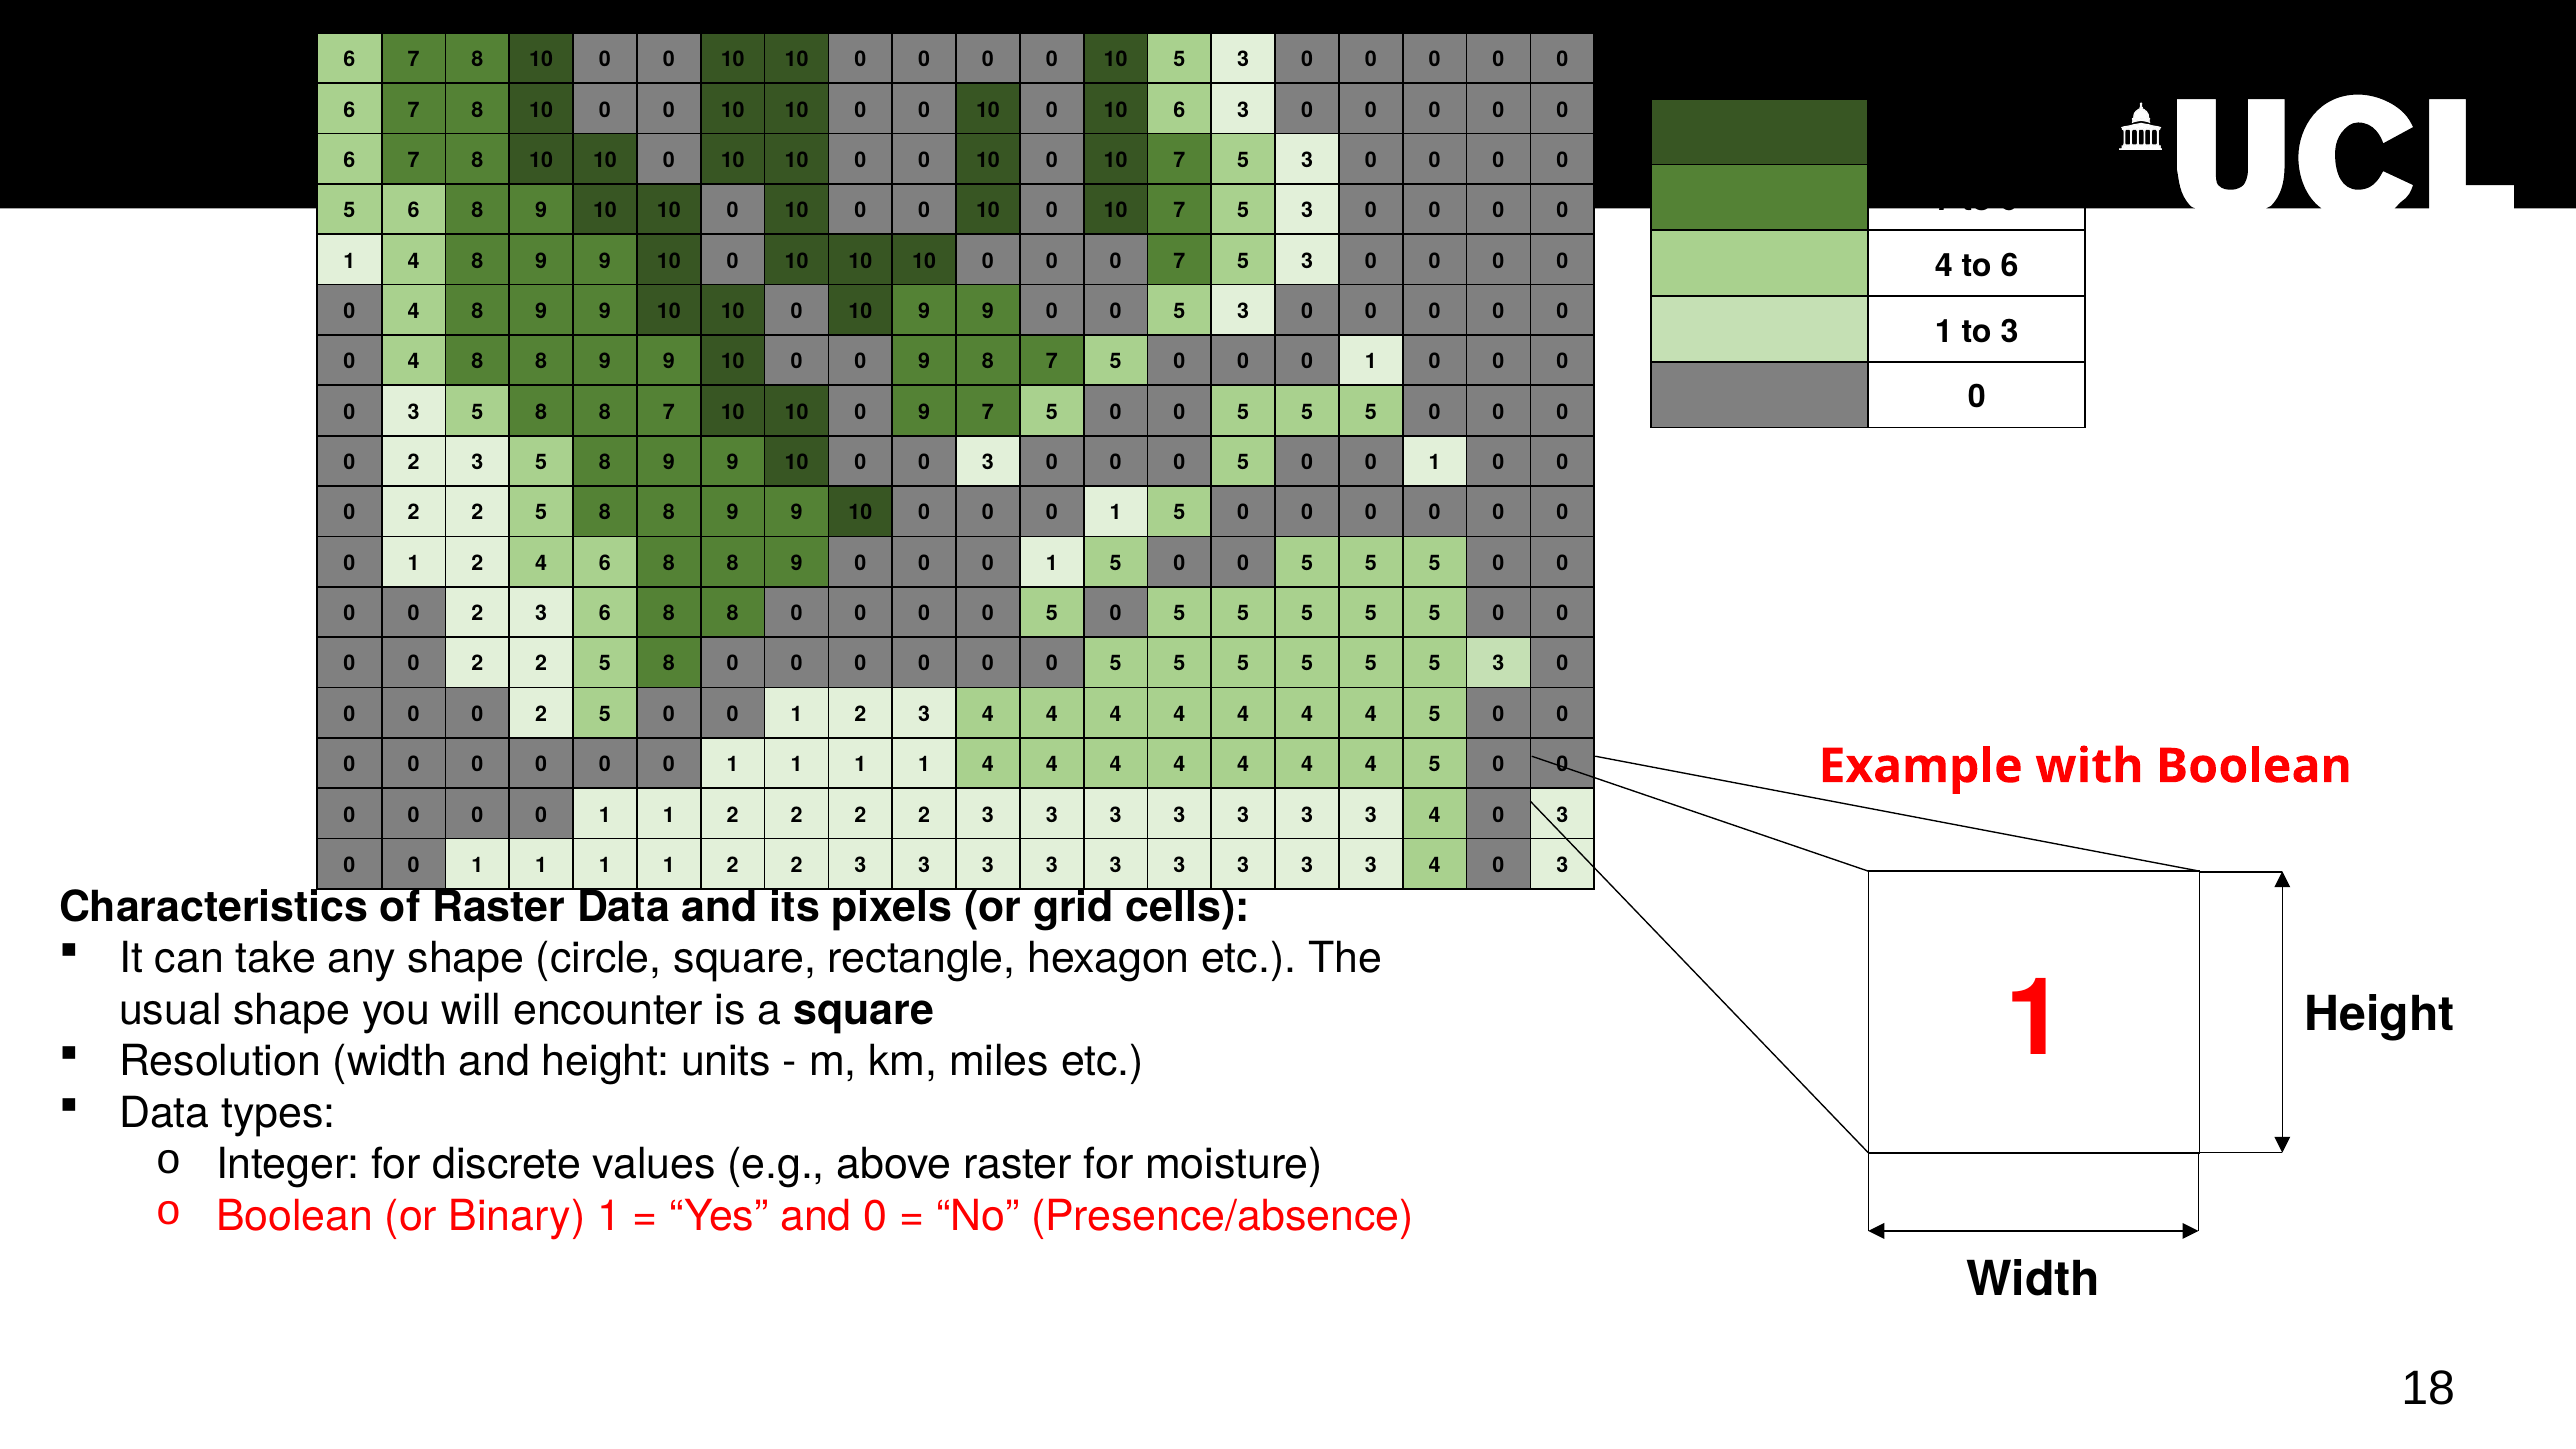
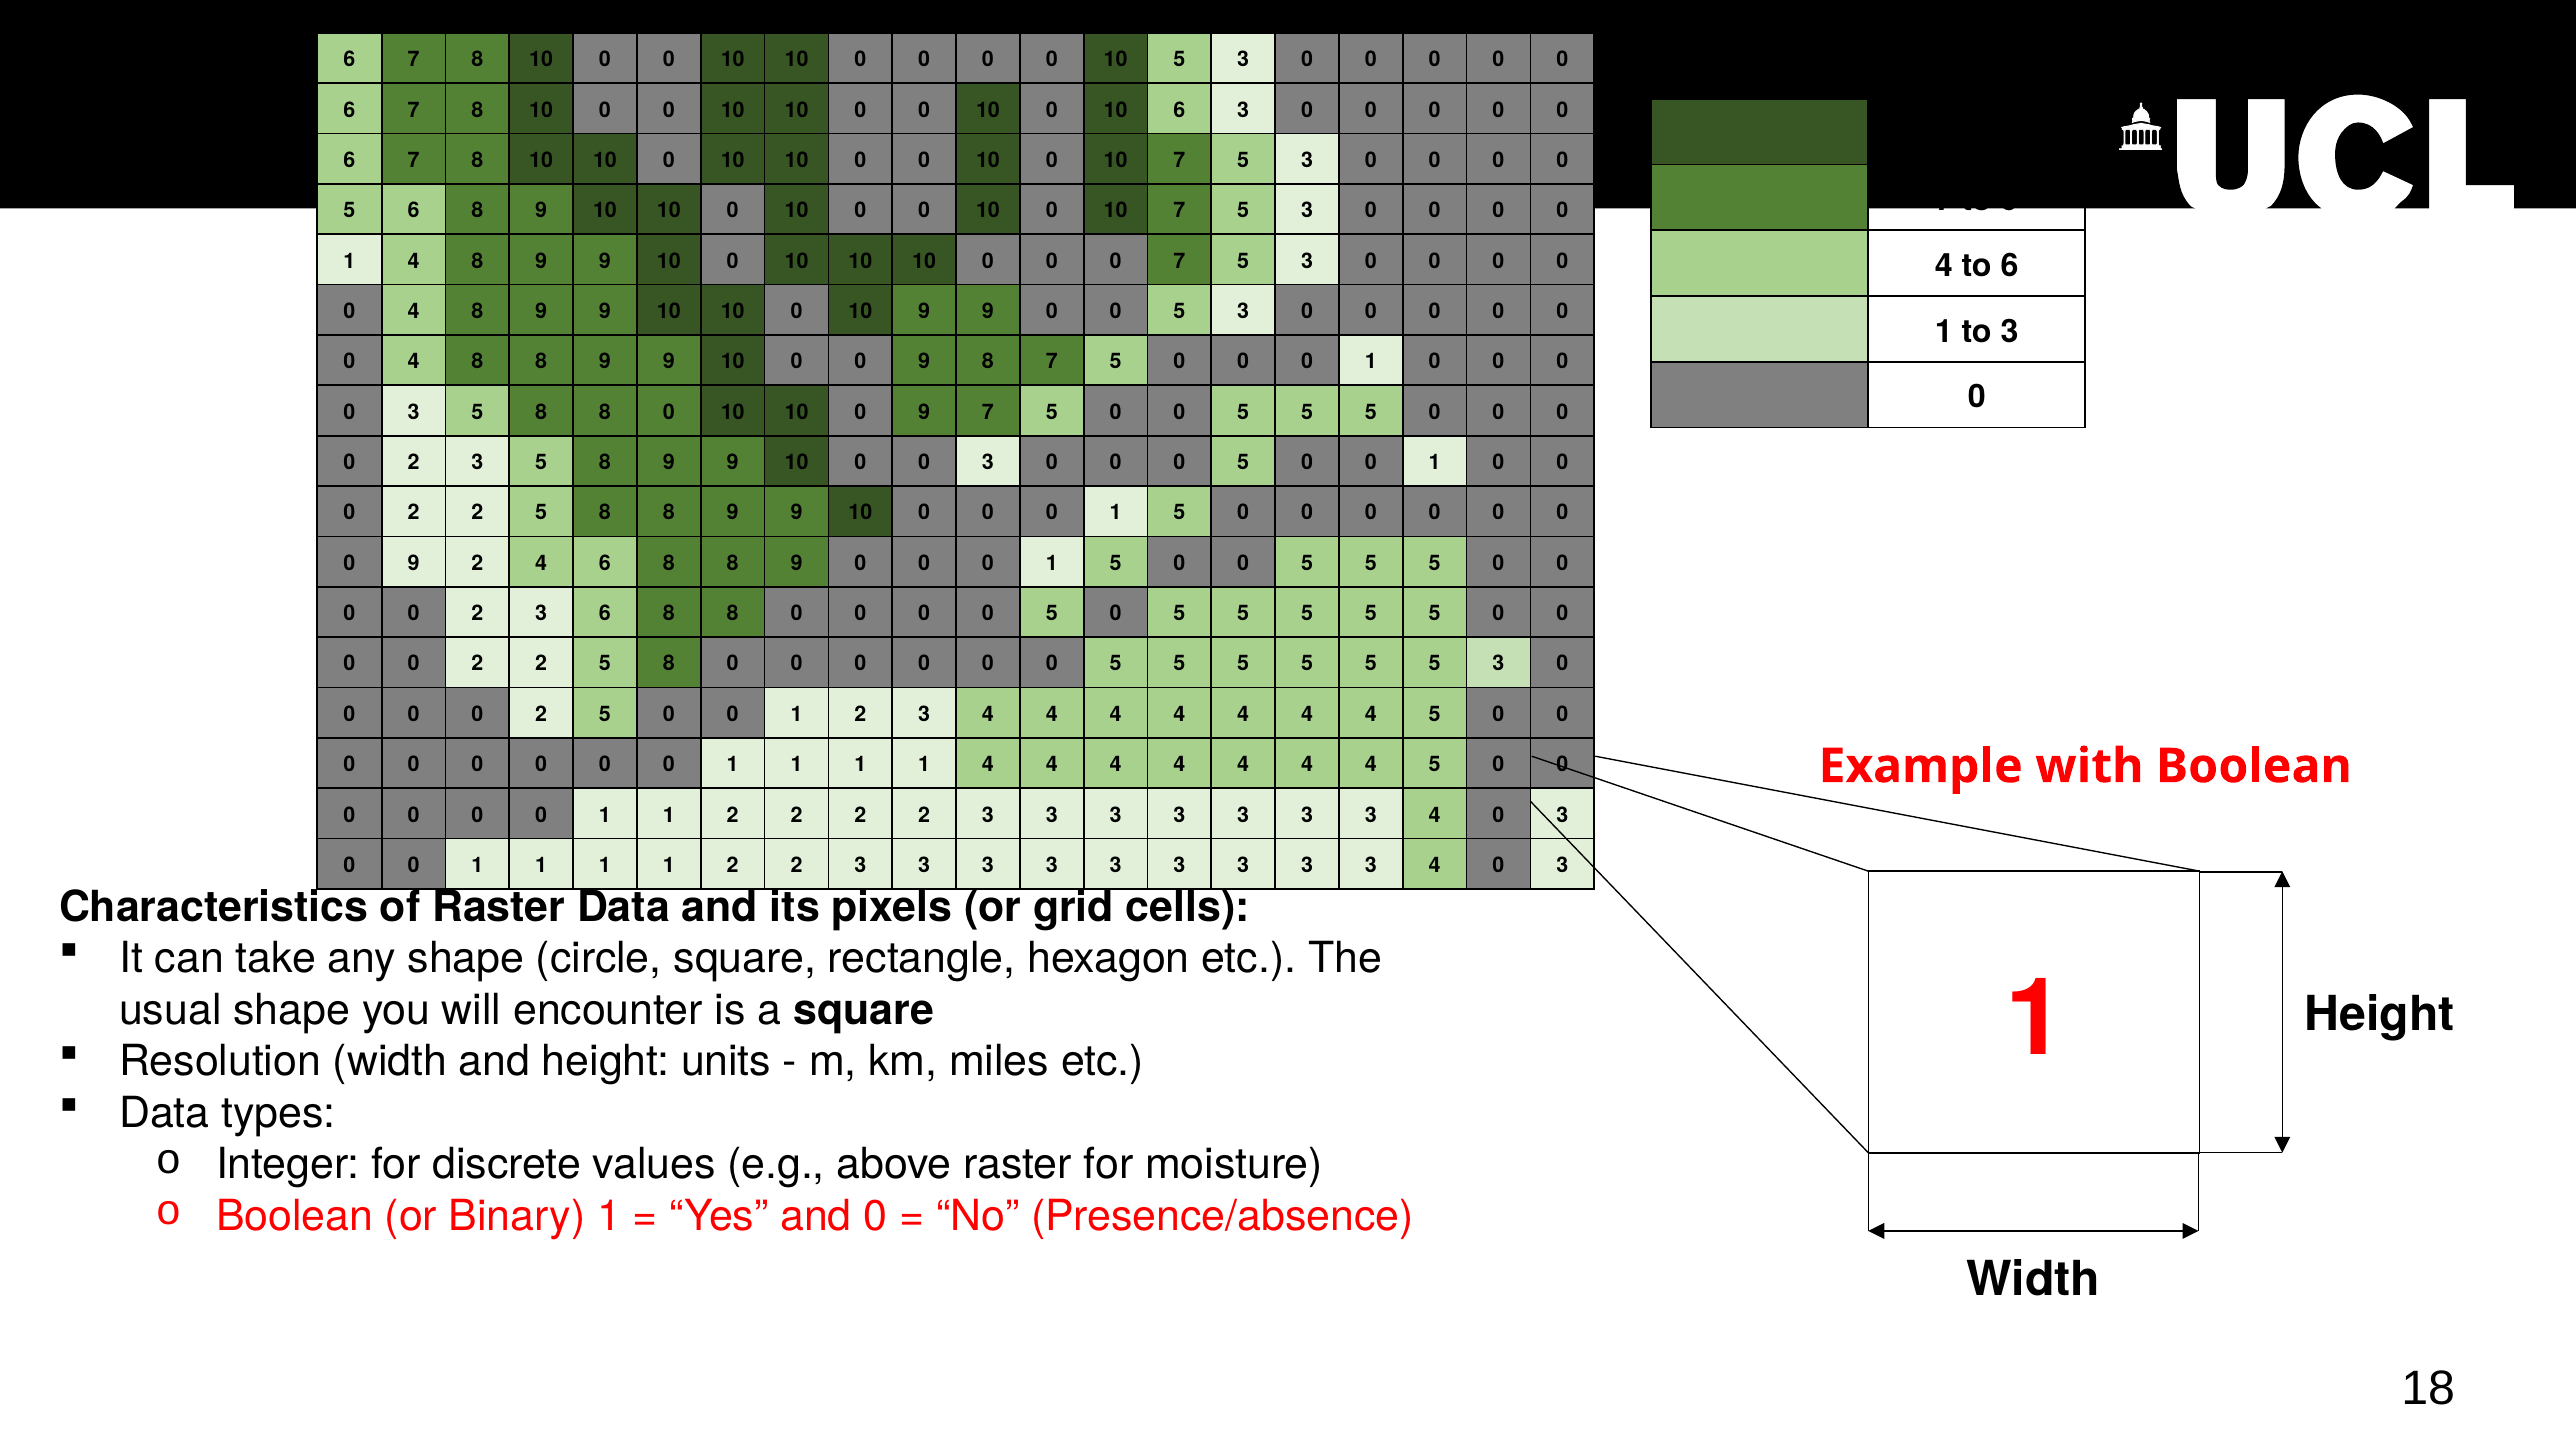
5 8 8 7: 7 -> 0
1 at (414, 563): 1 -> 9
